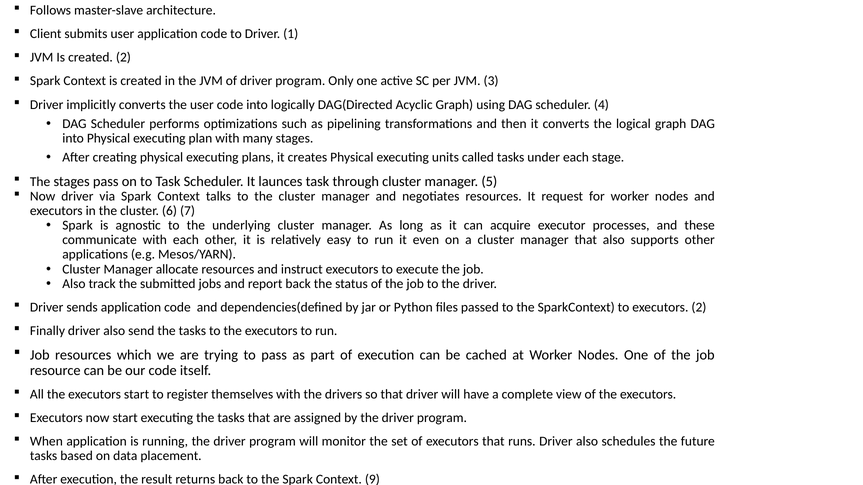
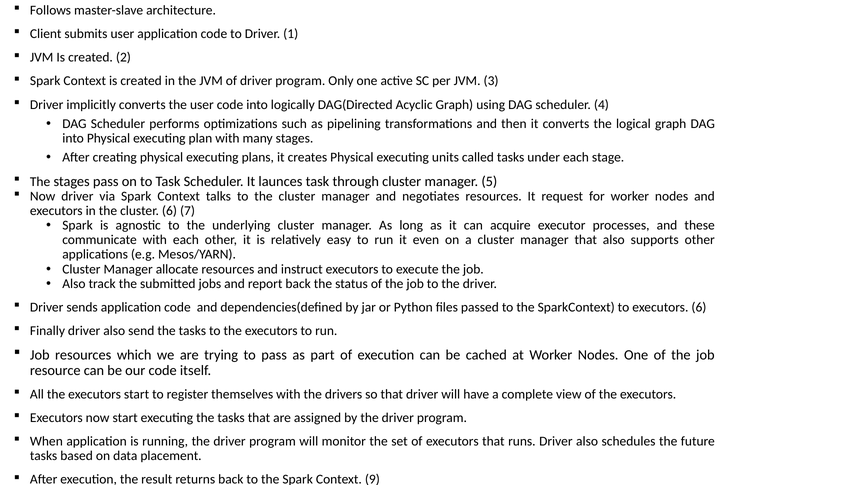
executors 2: 2 -> 6
